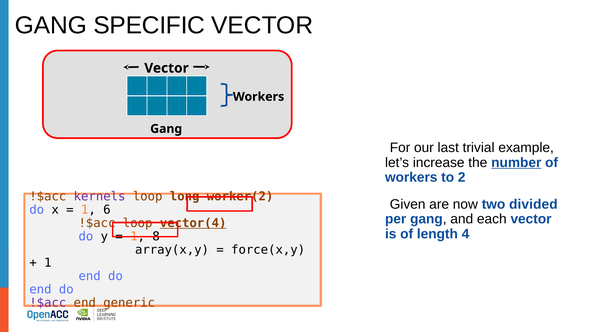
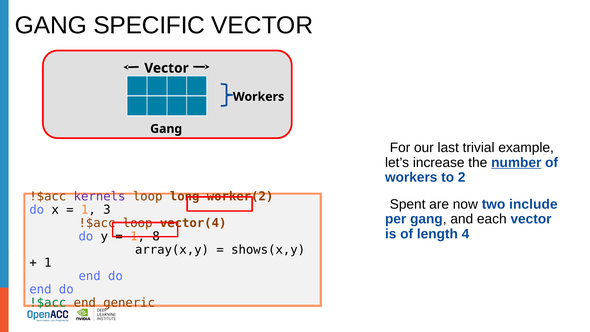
Given: Given -> Spent
divided: divided -> include
6: 6 -> 3
vector(4 underline: present -> none
force(x,y: force(x,y -> shows(x,y
!$acc at (48, 303) colour: purple -> green
